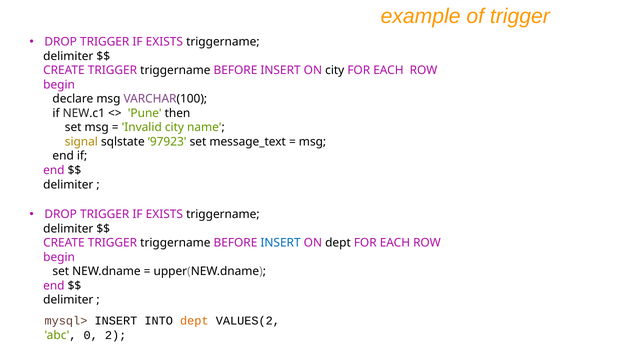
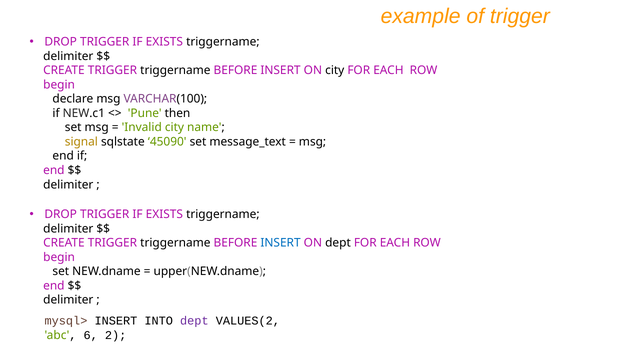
97923: 97923 -> 45090
dept at (194, 321) colour: orange -> purple
0: 0 -> 6
